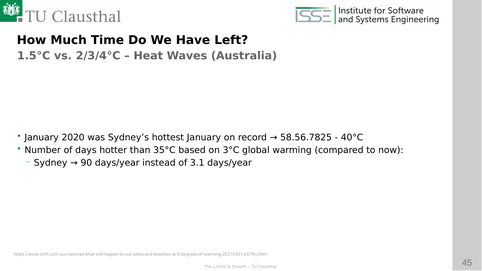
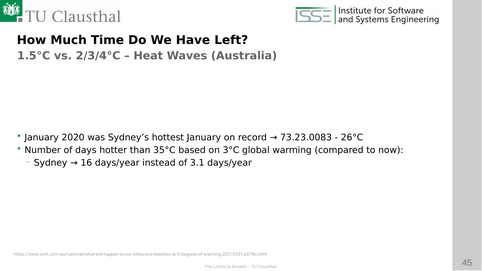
58.56.7825: 58.56.7825 -> 73.23.0083
40°C: 40°C -> 26°C
90: 90 -> 16
